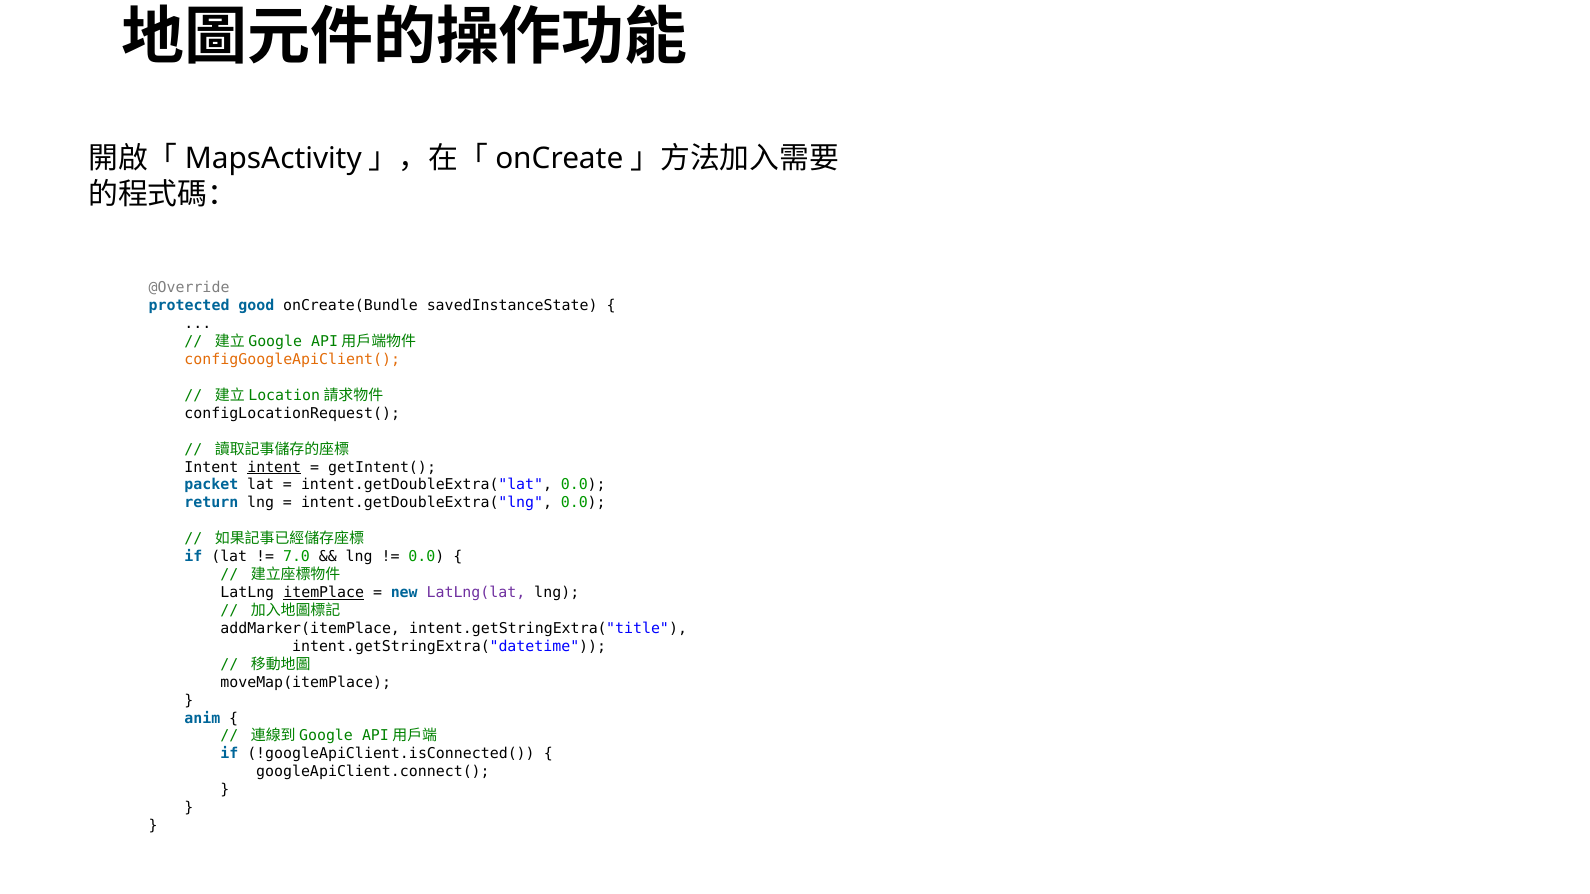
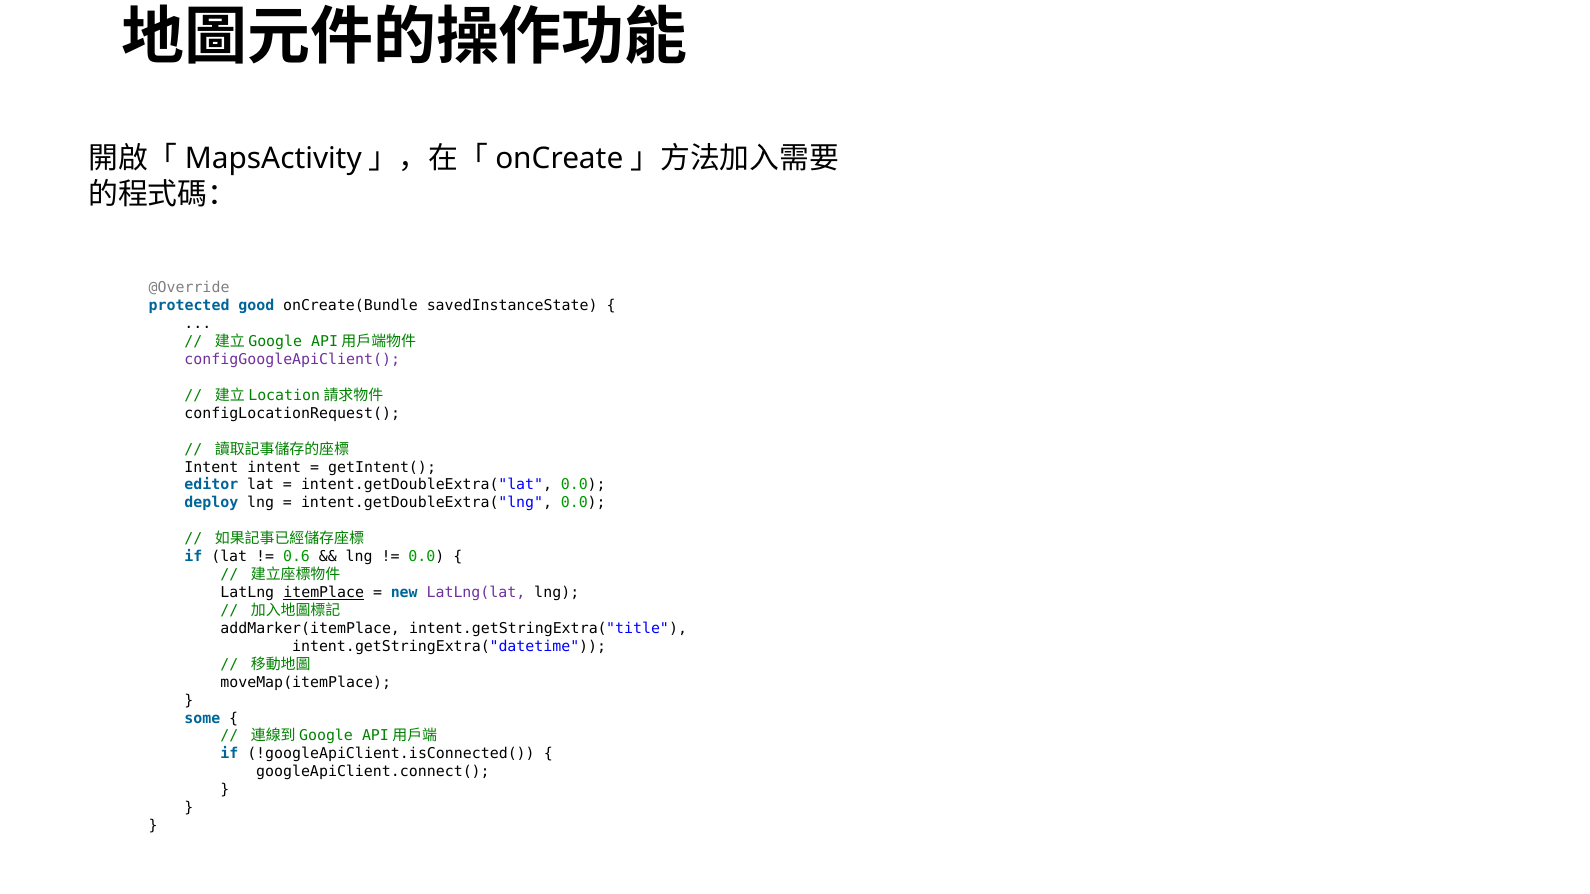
configGoogleApiClient( colour: orange -> purple
intent at (274, 467) underline: present -> none
packet: packet -> editor
return: return -> deploy
7.0: 7.0 -> 0.6
anim: anim -> some
